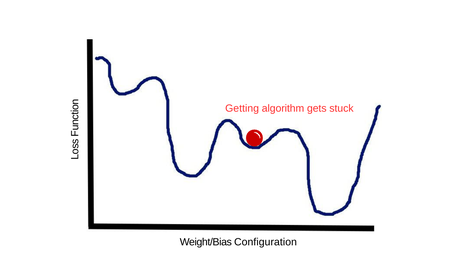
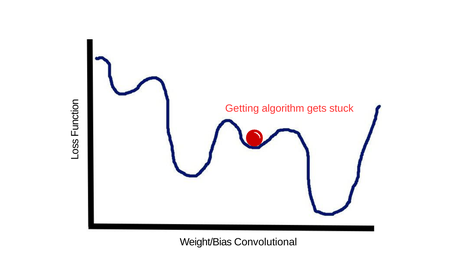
Configuration: Configuration -> Convolutional
